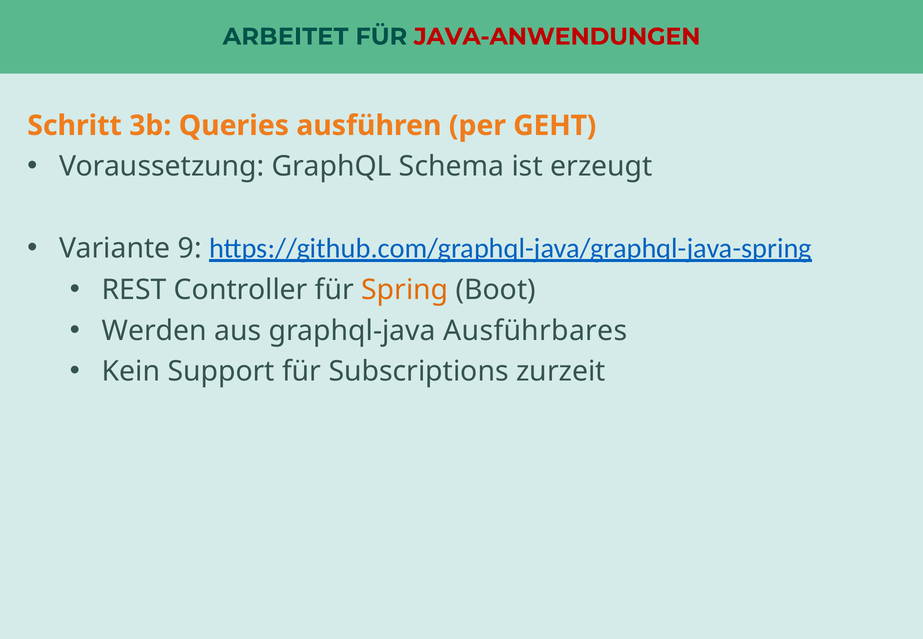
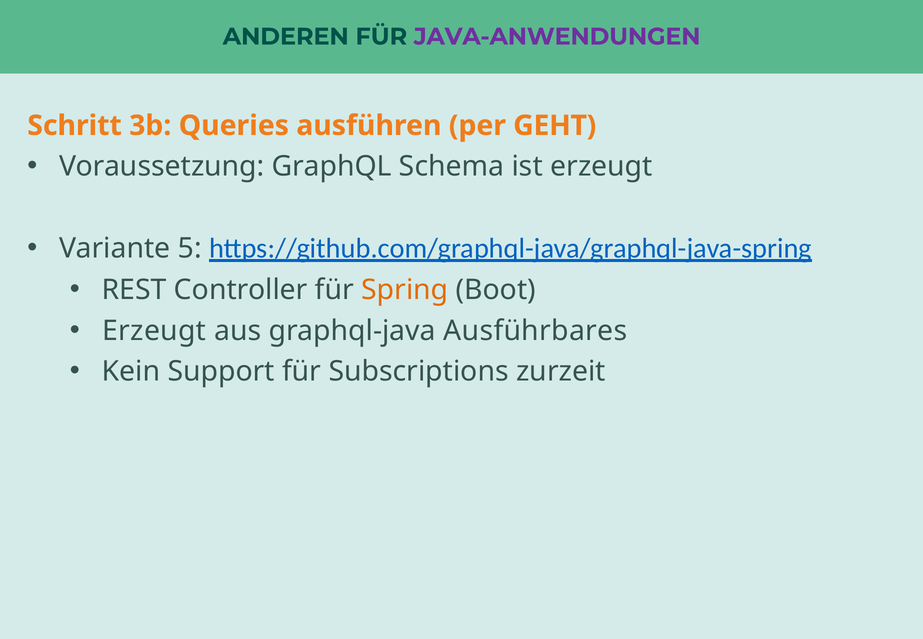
ARBEITET: ARBEITET -> ANDEREN
JAVA-ANWENDUNGEN colour: red -> purple
9: 9 -> 5
Werden at (154, 331): Werden -> Erzeugt
